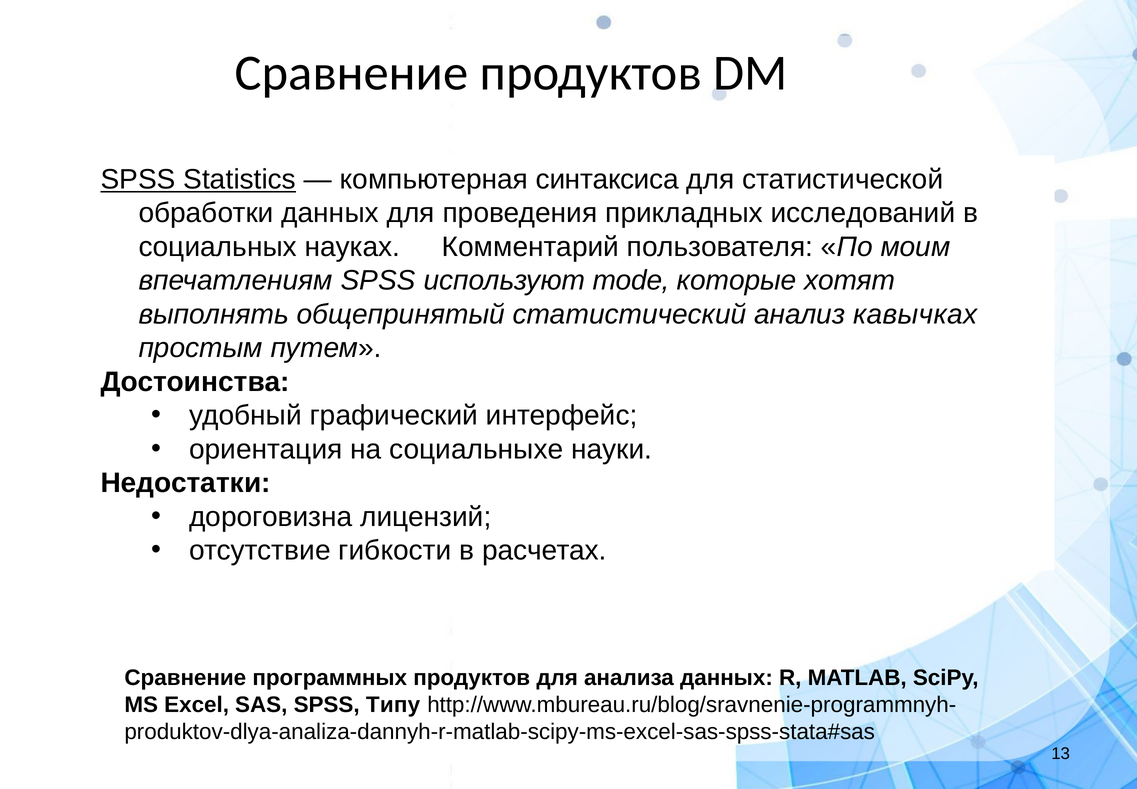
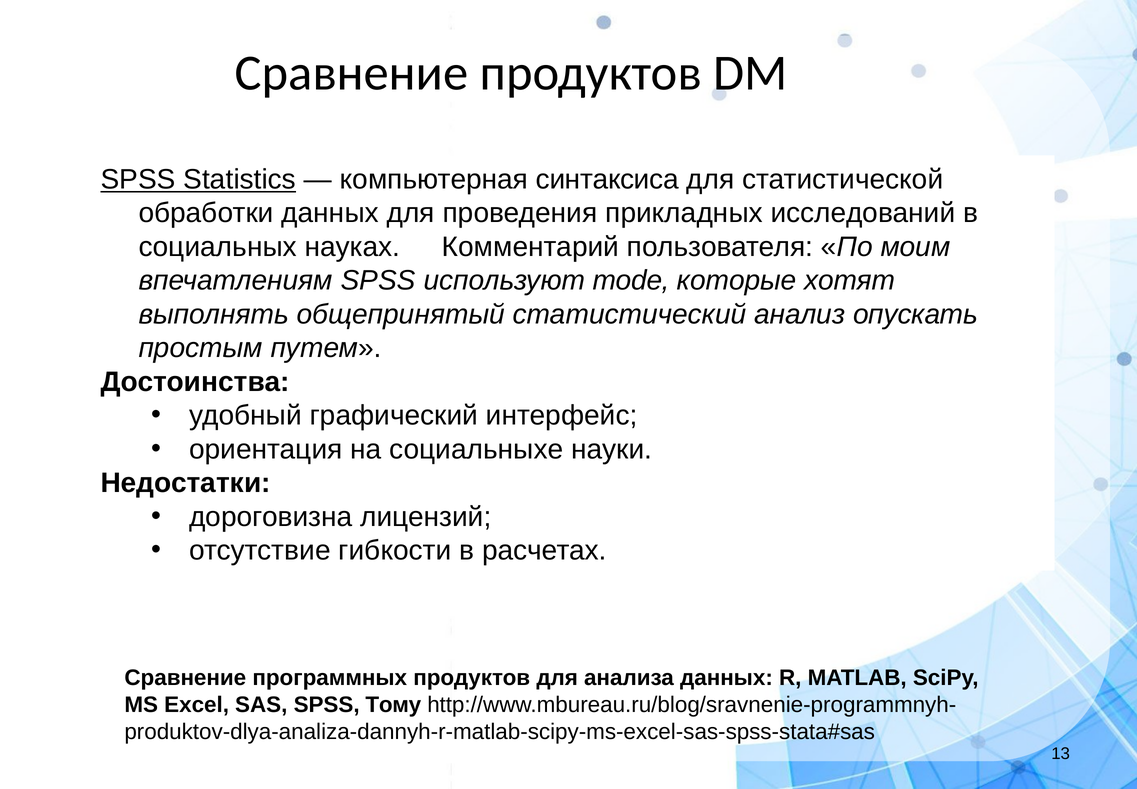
кавычках: кавычках -> опускать
Типу: Типу -> Тому
